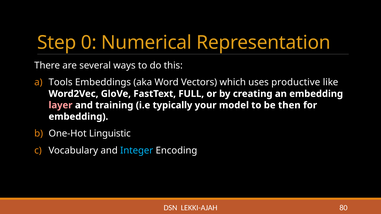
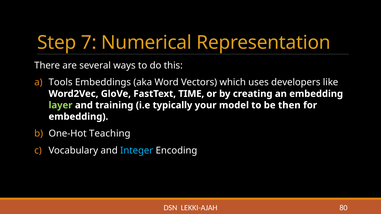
0: 0 -> 7
productive: productive -> developers
FULL: FULL -> TIME
layer colour: pink -> light green
Linguistic: Linguistic -> Teaching
